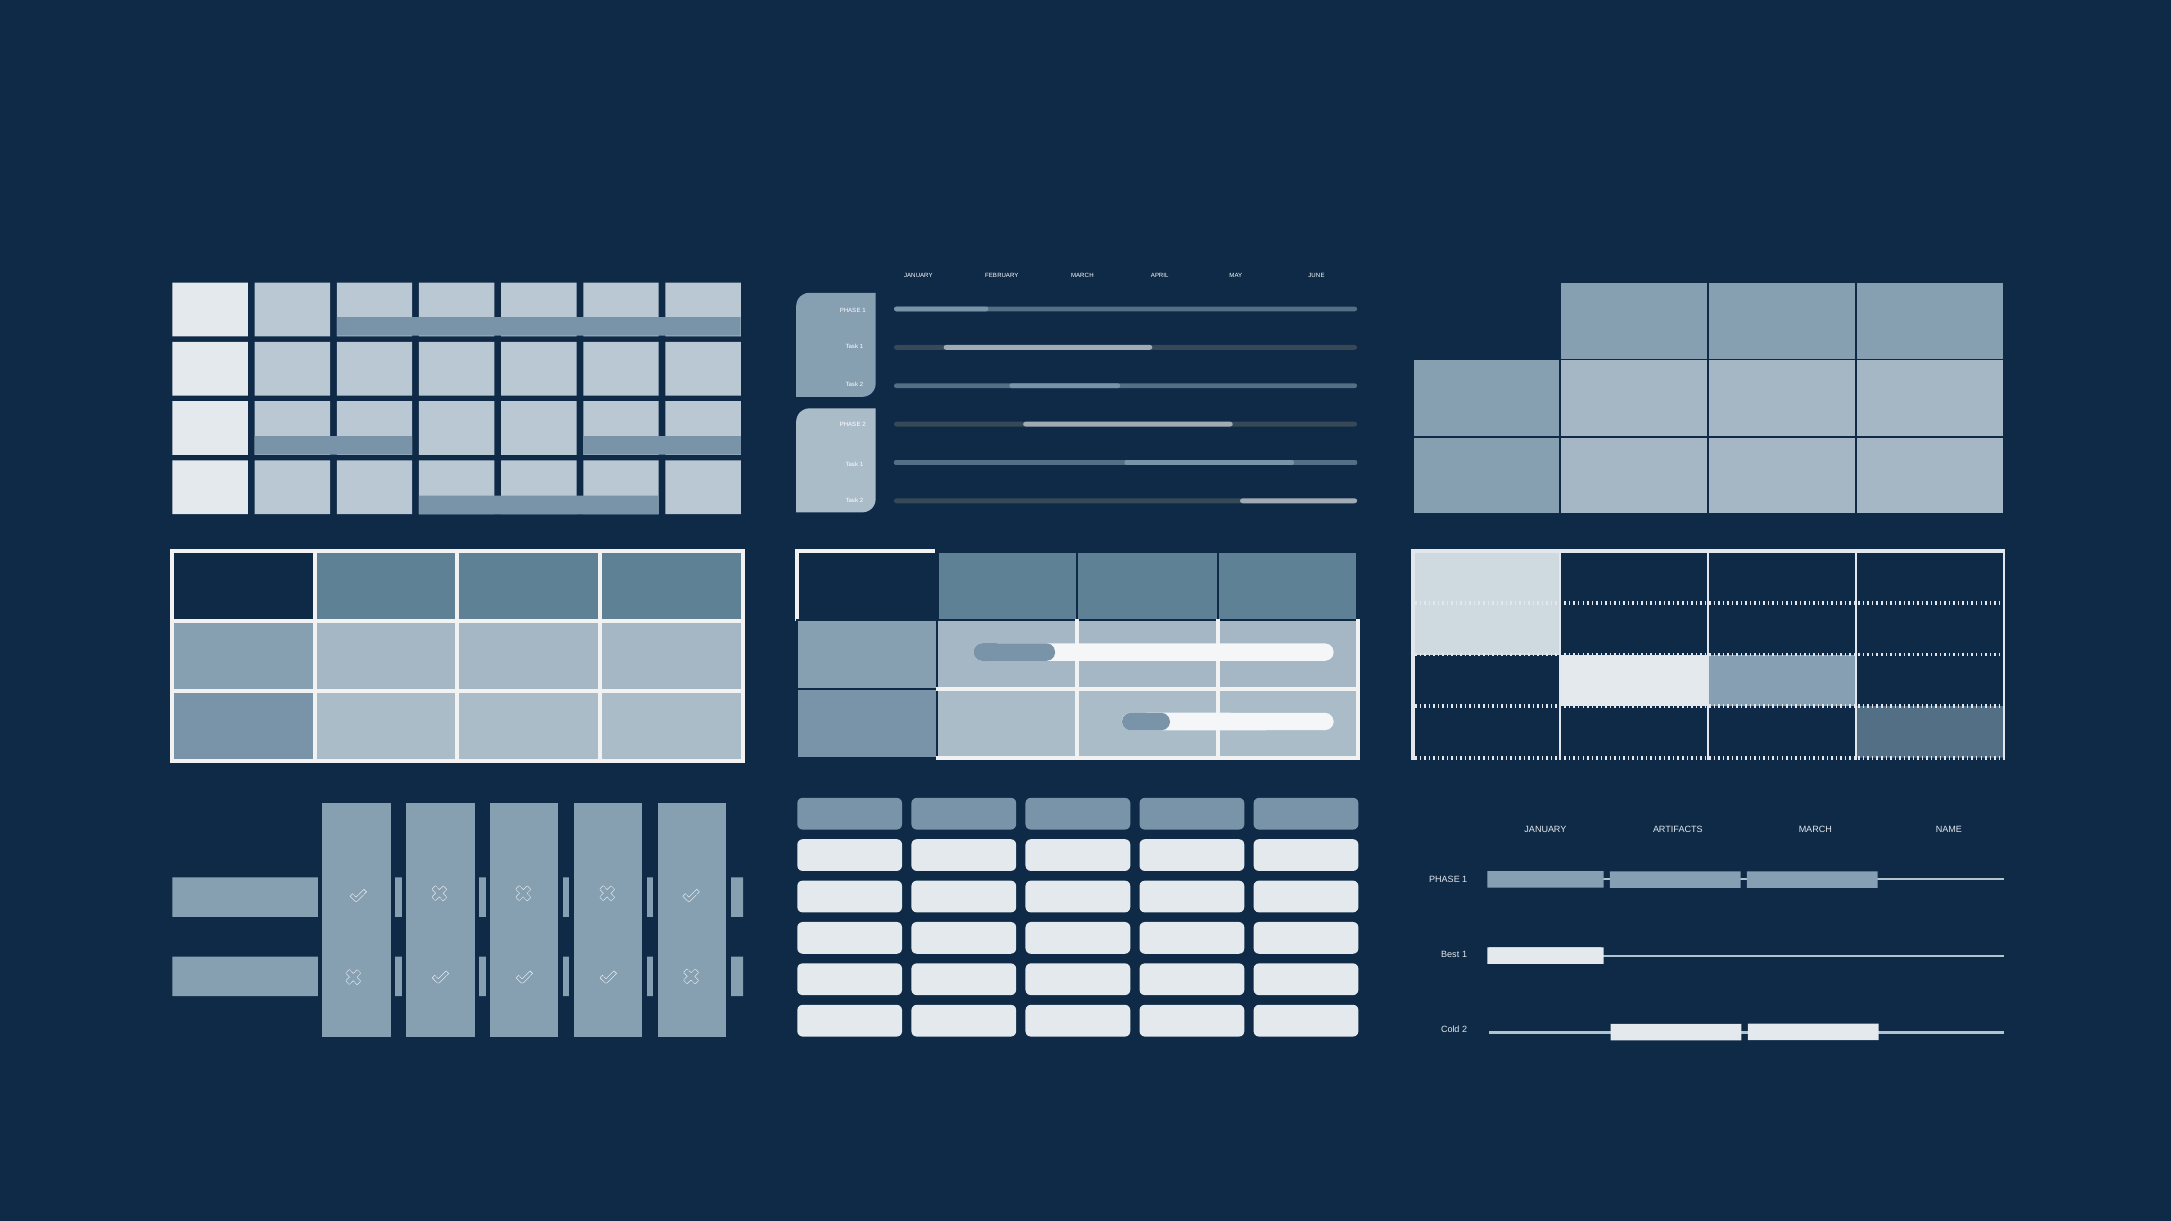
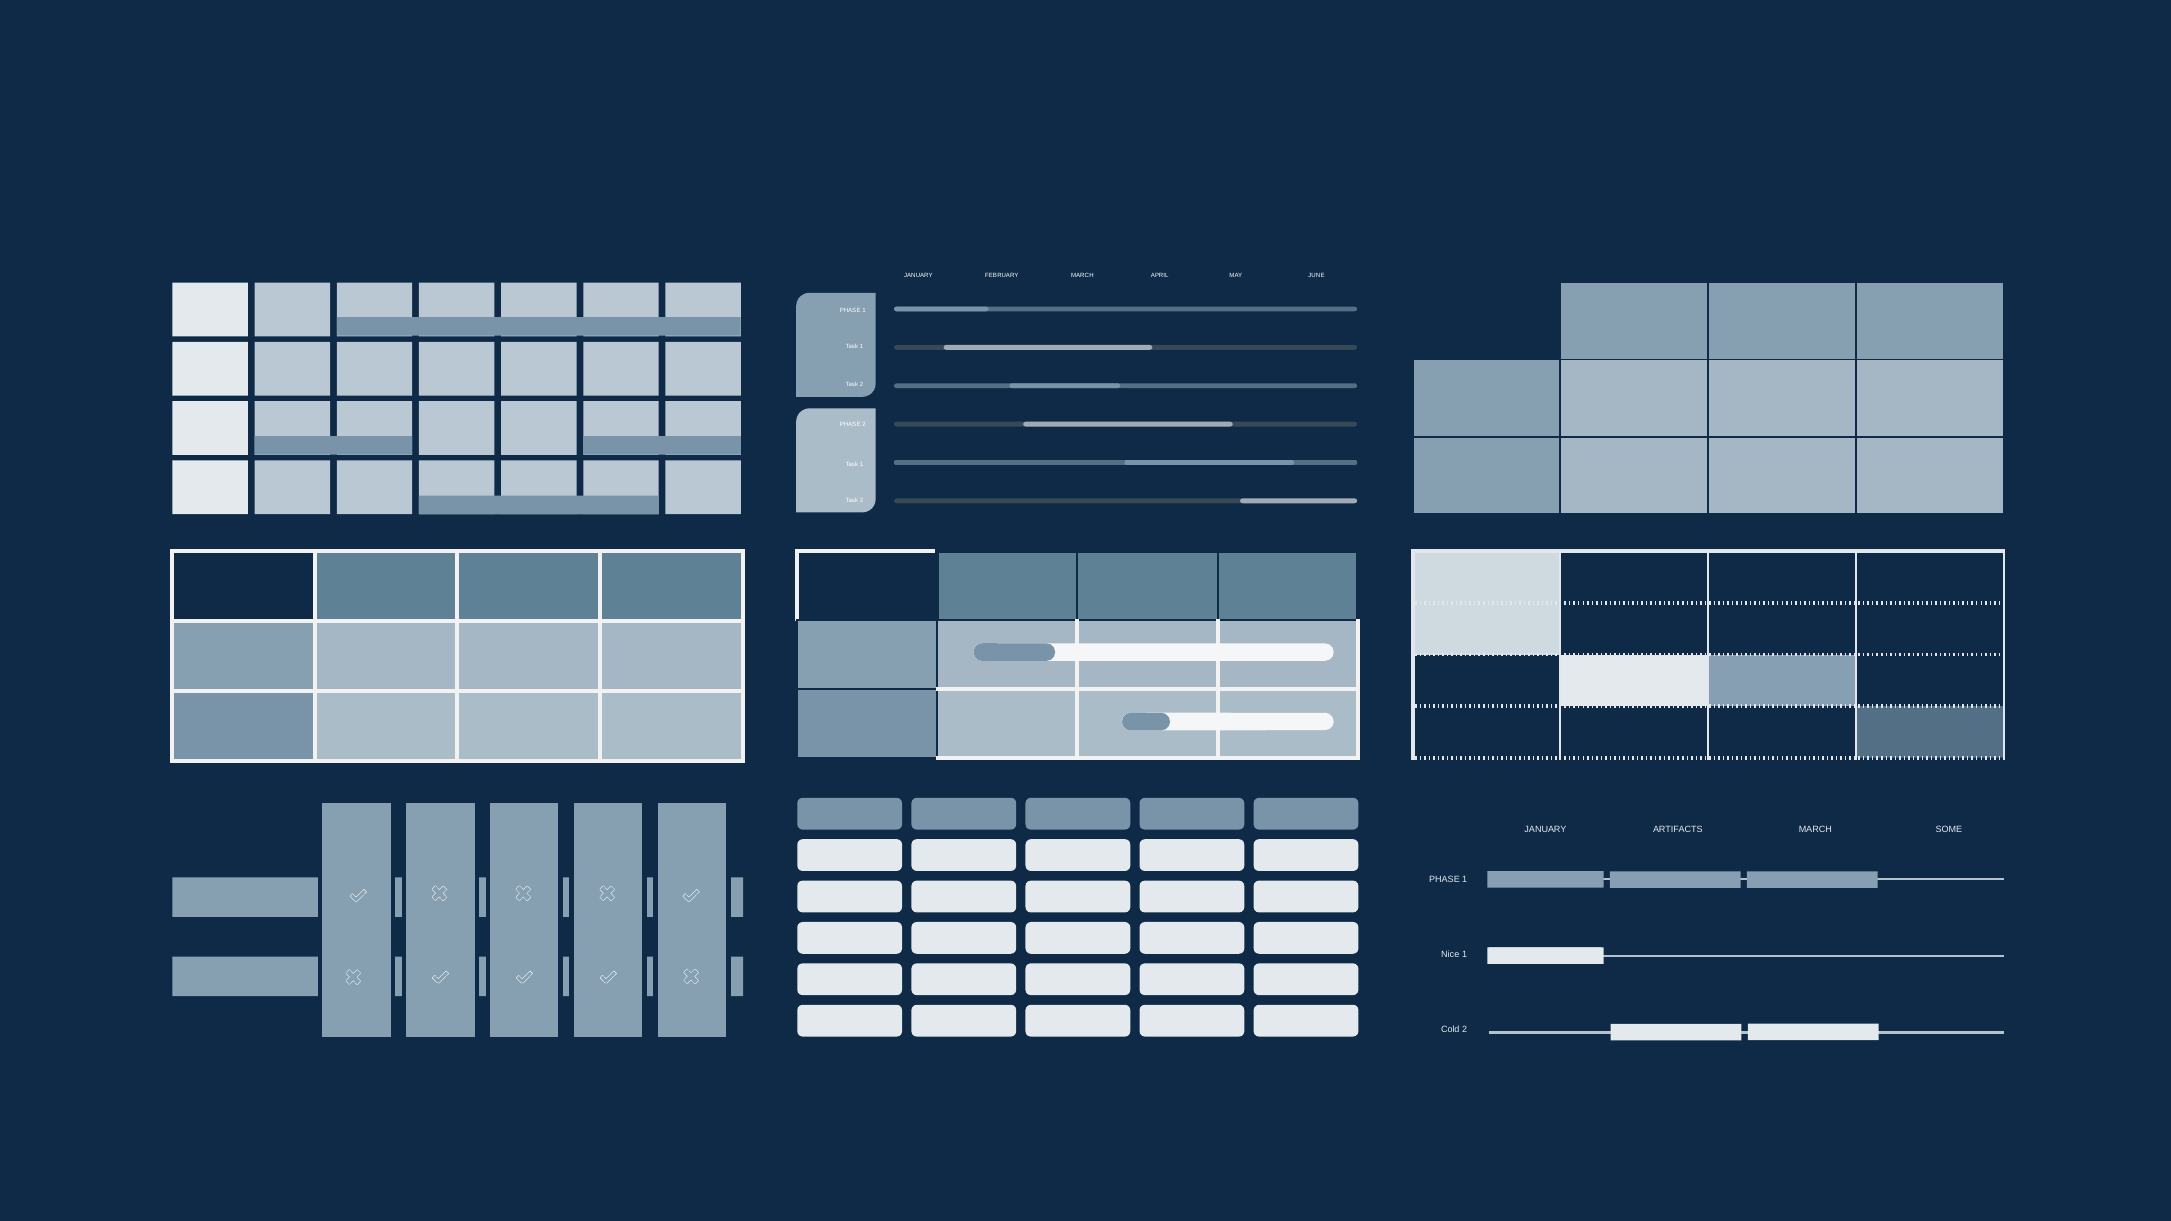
NAME: NAME -> SOME
Best: Best -> Nice
